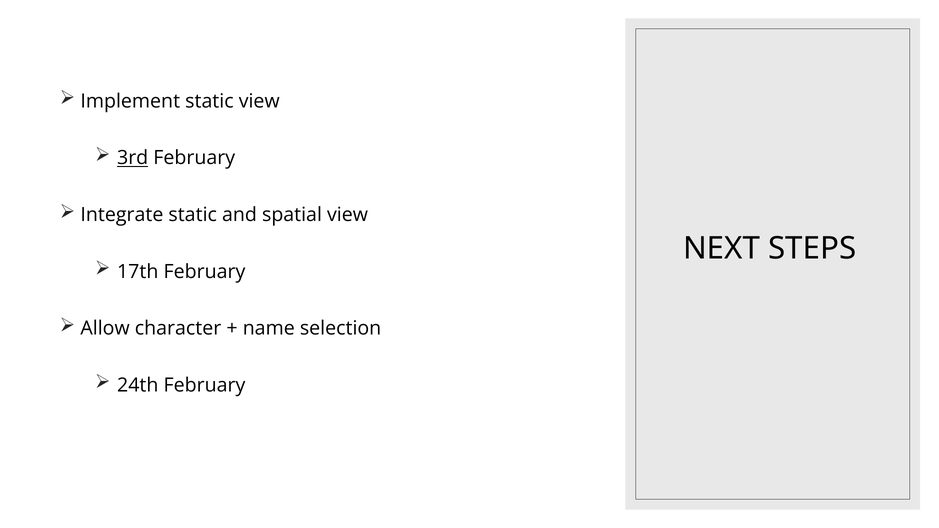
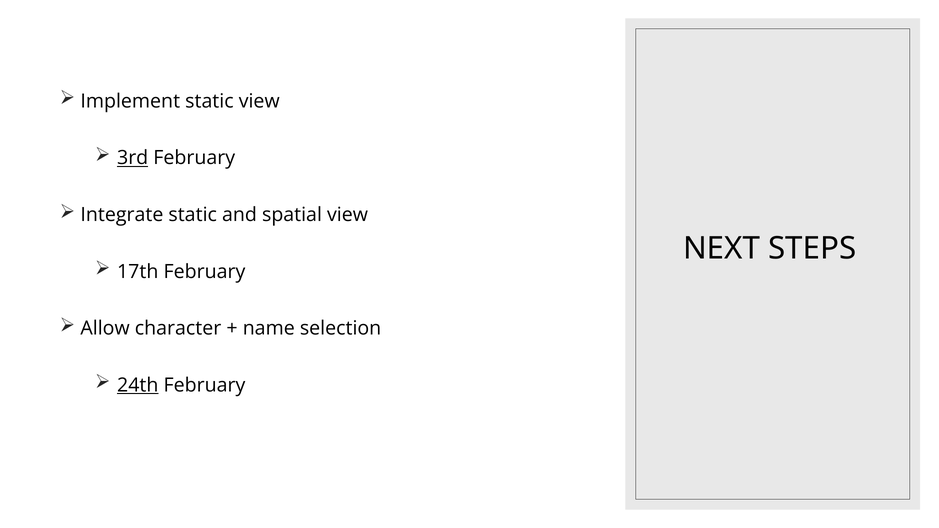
24th underline: none -> present
